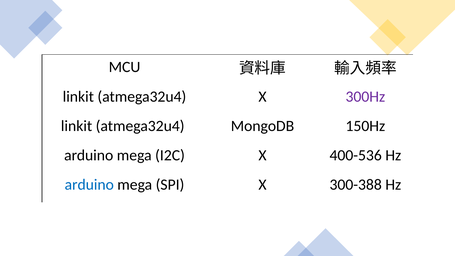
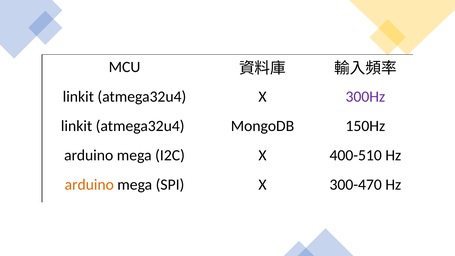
400-536: 400-536 -> 400-510
arduino at (89, 185) colour: blue -> orange
300-388: 300-388 -> 300-470
